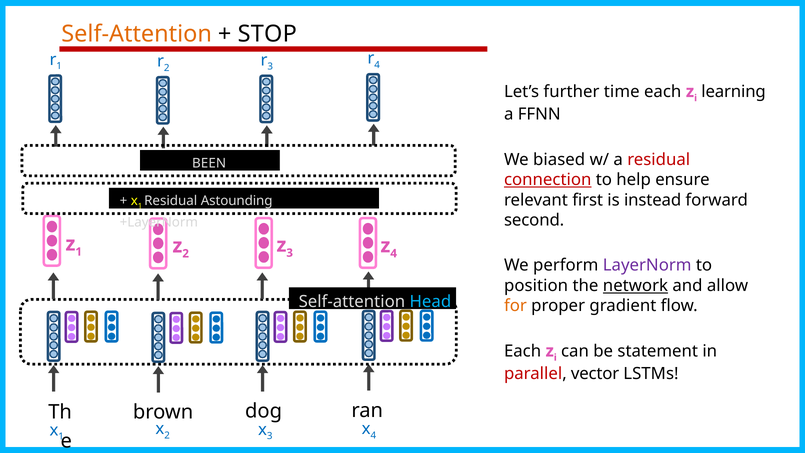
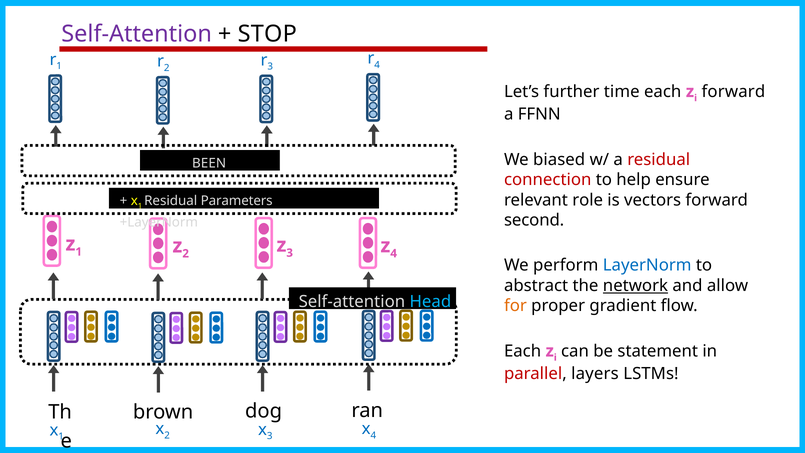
Self-Attention at (137, 34) colour: orange -> purple
learning at (734, 91): learning -> forward
connection underline: present -> none
first: first -> role
instead: instead -> vectors
Astounding: Astounding -> Parameters
LayerNorm colour: purple -> blue
position: position -> abstract
vector: vector -> layers
